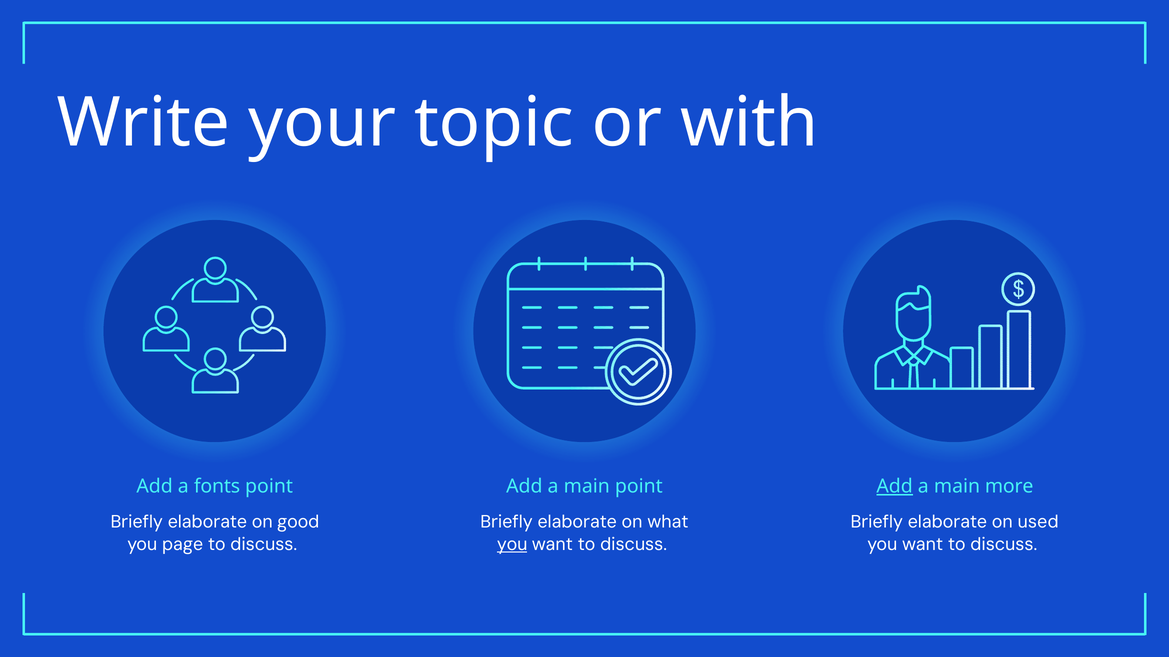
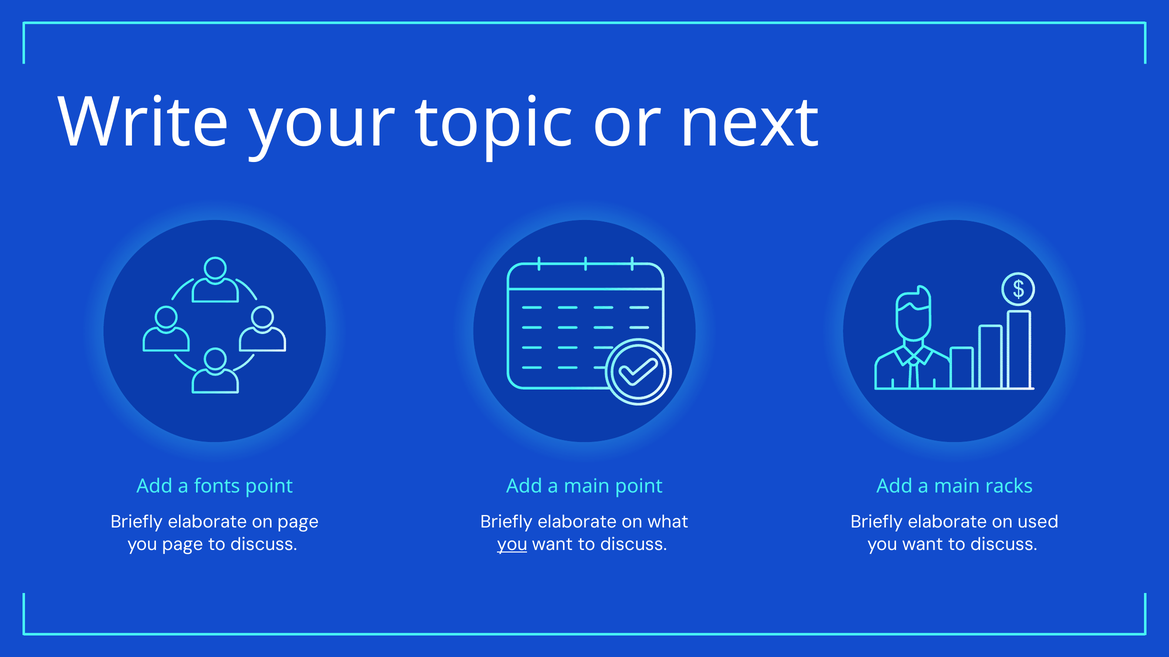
with: with -> next
Add at (895, 487) underline: present -> none
more: more -> racks
on good: good -> page
